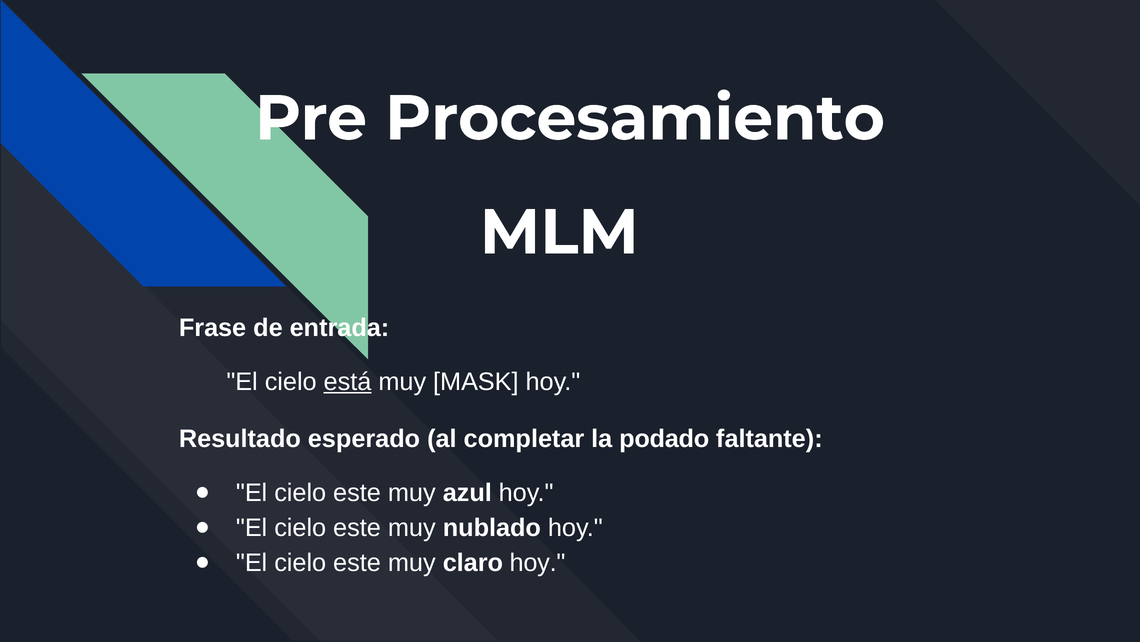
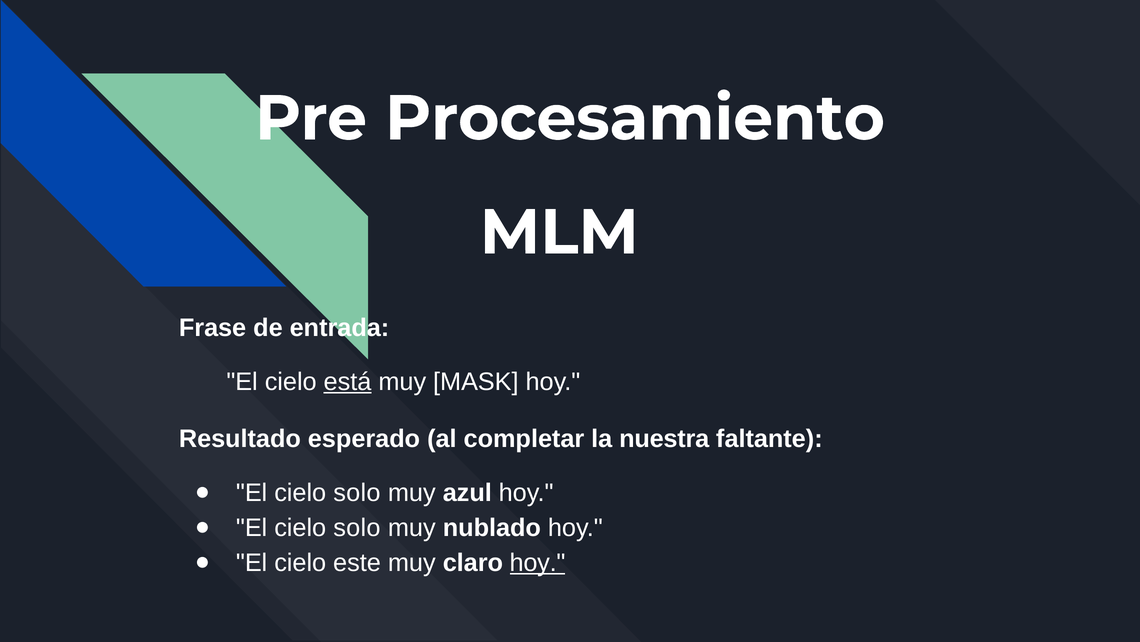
podado: podado -> nuestra
este at (357, 492): este -> solo
este at (357, 527): este -> solo
hoy at (537, 562) underline: none -> present
